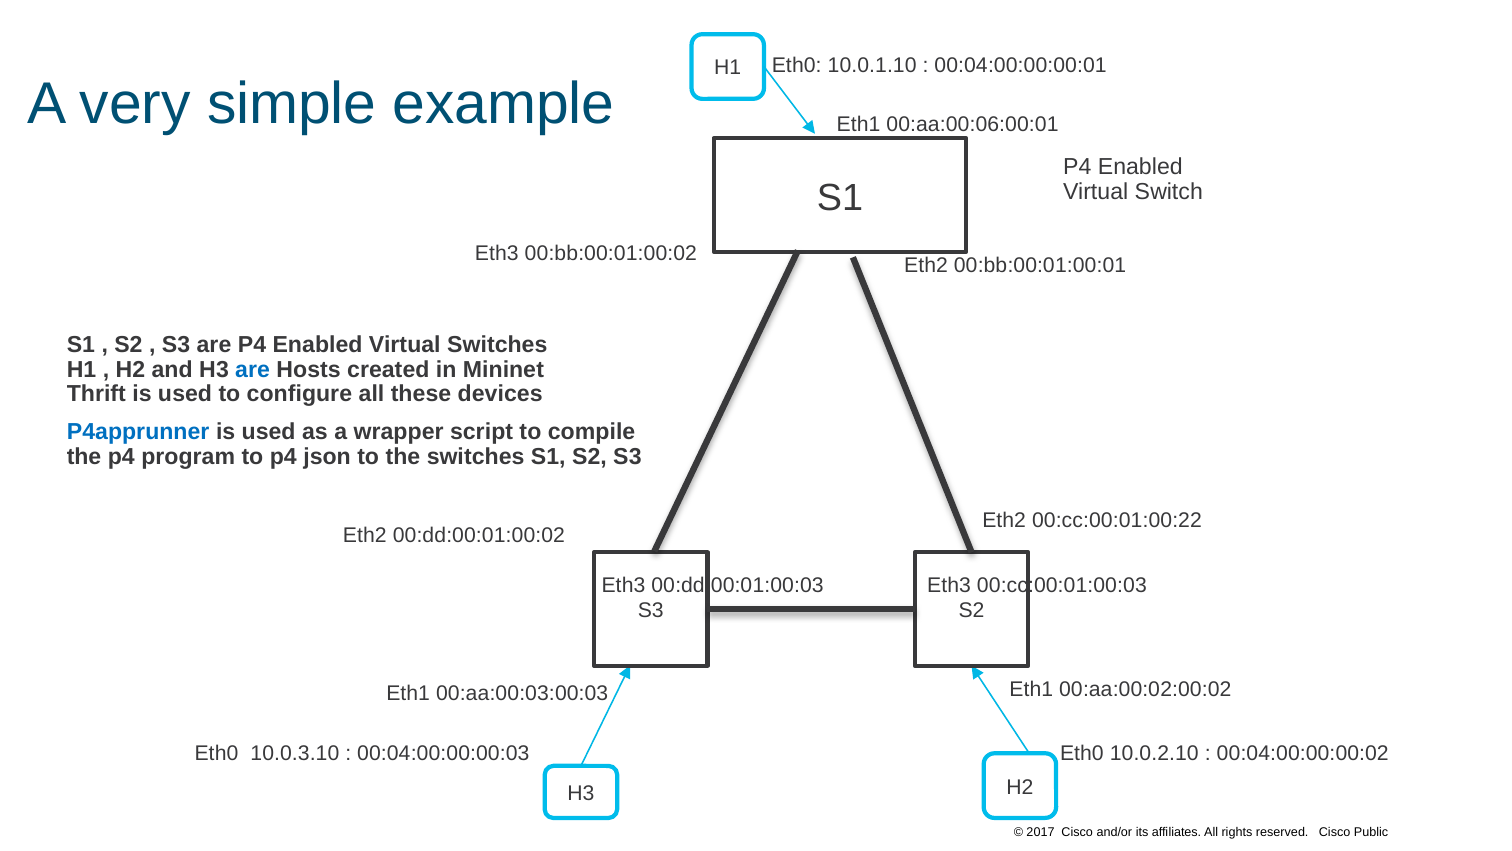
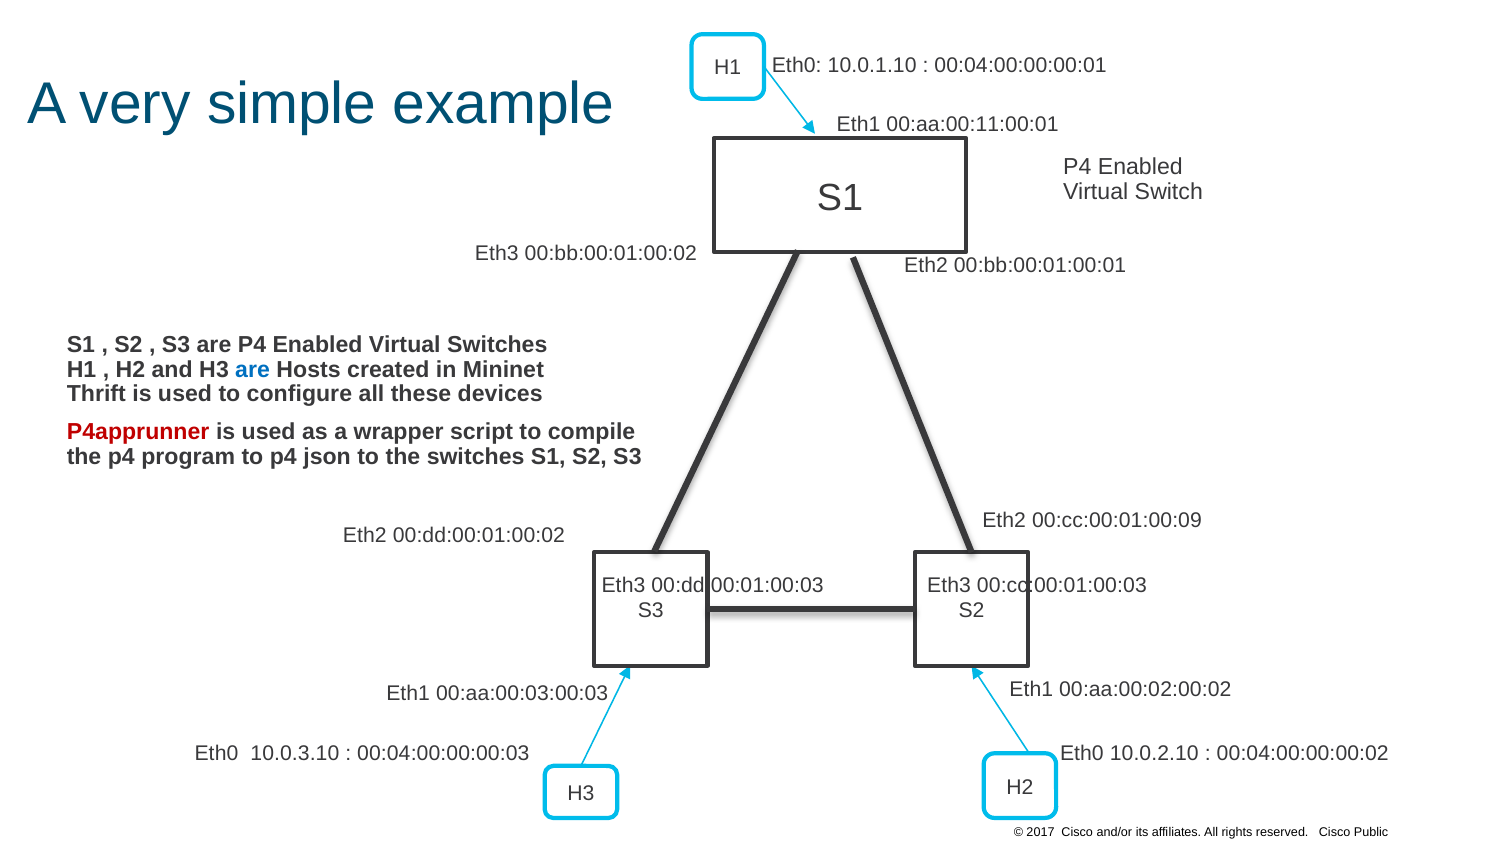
00:aa:00:06:00:01: 00:aa:00:06:00:01 -> 00:aa:00:11:00:01
P4apprunner colour: blue -> red
00:cc:00:01:00:22: 00:cc:00:01:00:22 -> 00:cc:00:01:00:09
